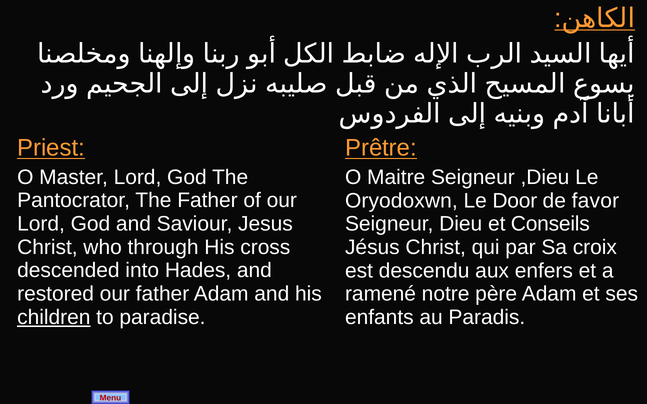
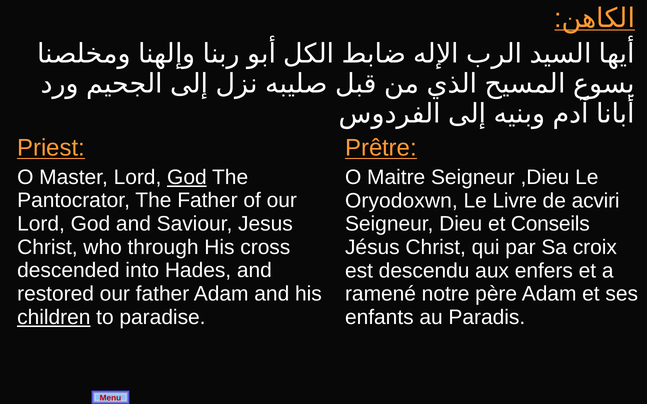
God at (187, 177) underline: none -> present
Door: Door -> Livre
favor: favor -> acviri
